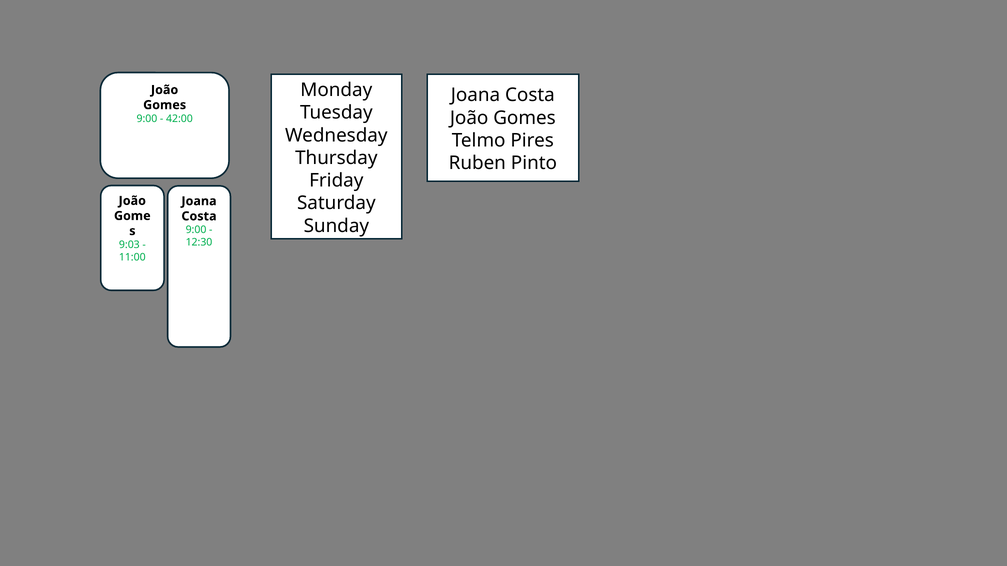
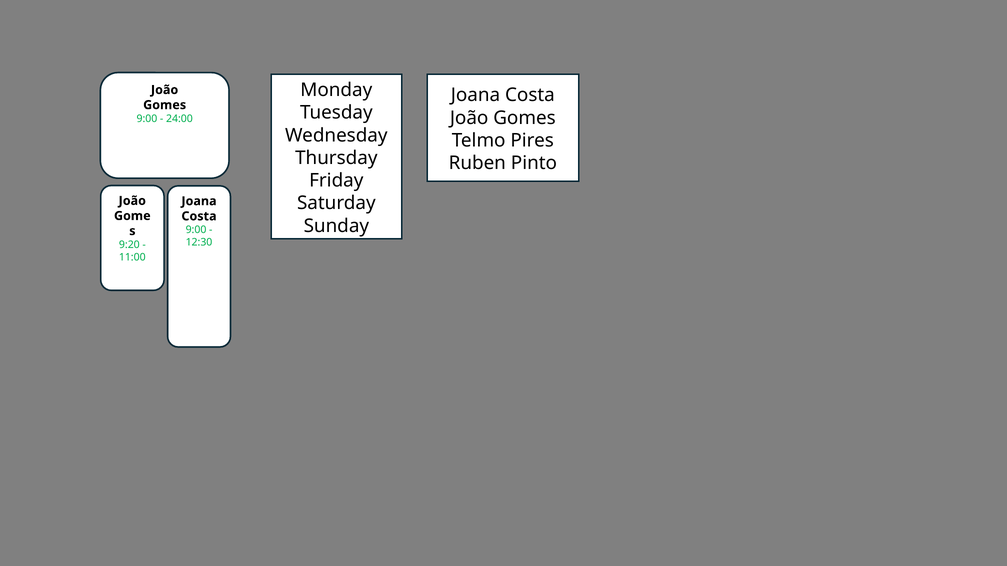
42:00: 42:00 -> 24:00
9:03: 9:03 -> 9:20
